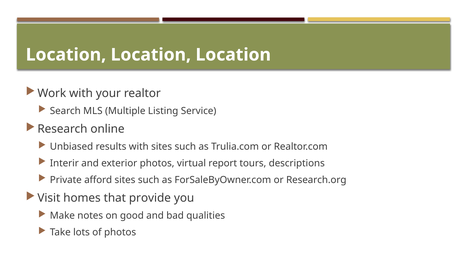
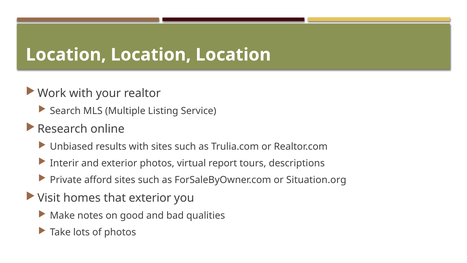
Research.org: Research.org -> Situation.org
that provide: provide -> exterior
